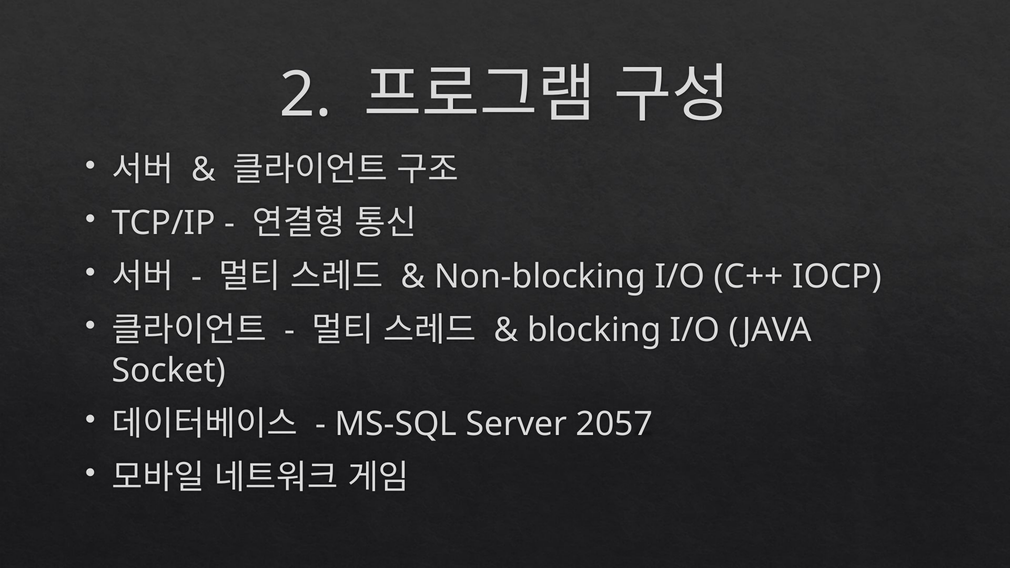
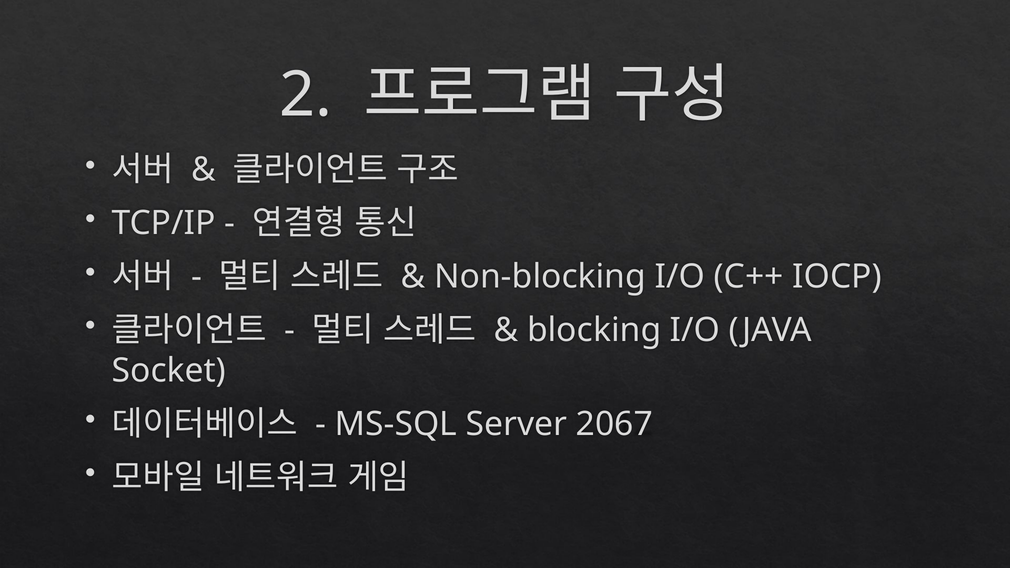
2057: 2057 -> 2067
